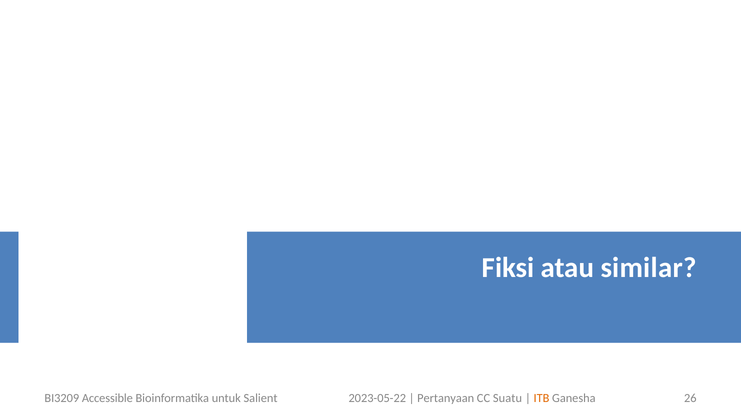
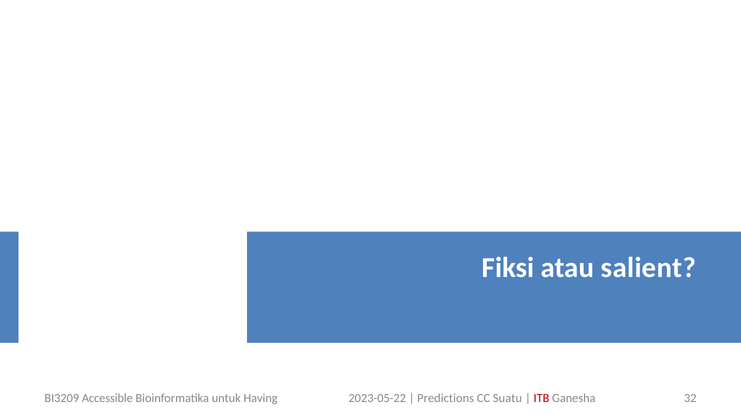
similar: similar -> salient
Salient: Salient -> Having
Pertanyaan: Pertanyaan -> Predictions
ITB colour: orange -> red
26: 26 -> 32
